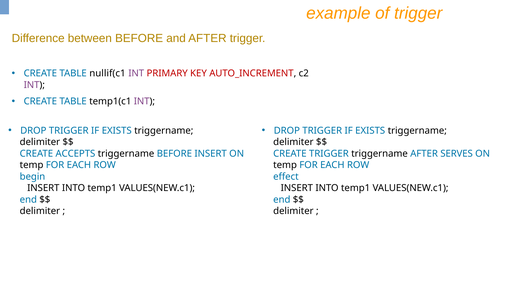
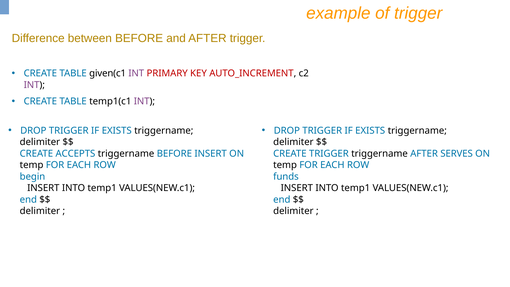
nullif(c1: nullif(c1 -> given(c1
effect: effect -> funds
